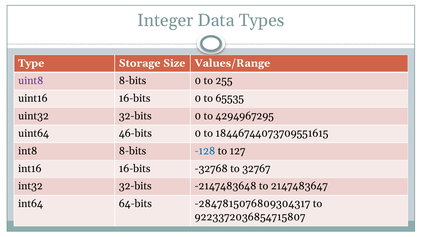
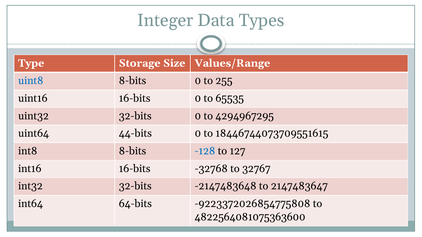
uint8 colour: purple -> blue
46-bits: 46-bits -> 44-bits
-2847815076809304317: -2847815076809304317 -> -9223372026854775808
9223372036854715807: 9223372036854715807 -> 4822564081075363600
